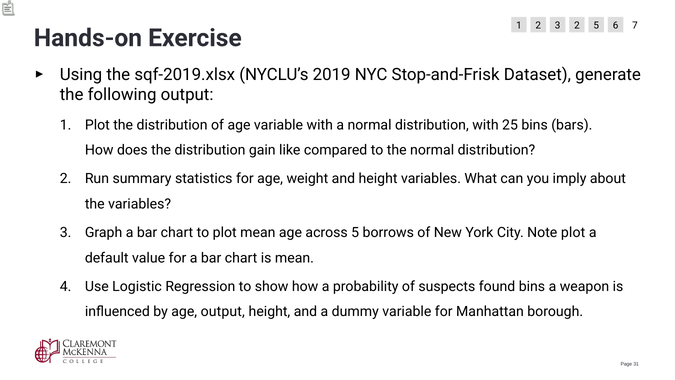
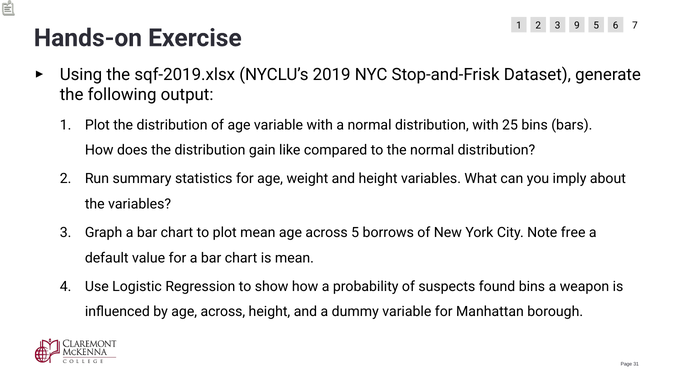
3 2: 2 -> 9
Note plot: plot -> free
by age output: output -> across
